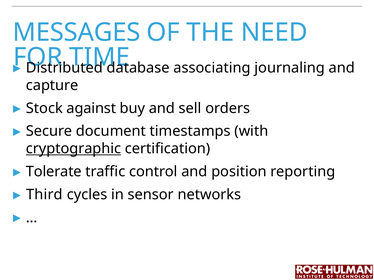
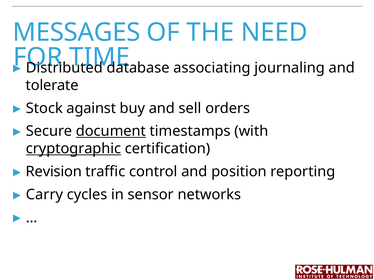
capture: capture -> tolerate
document underline: none -> present
Tolerate: Tolerate -> Revision
Third: Third -> Carry
